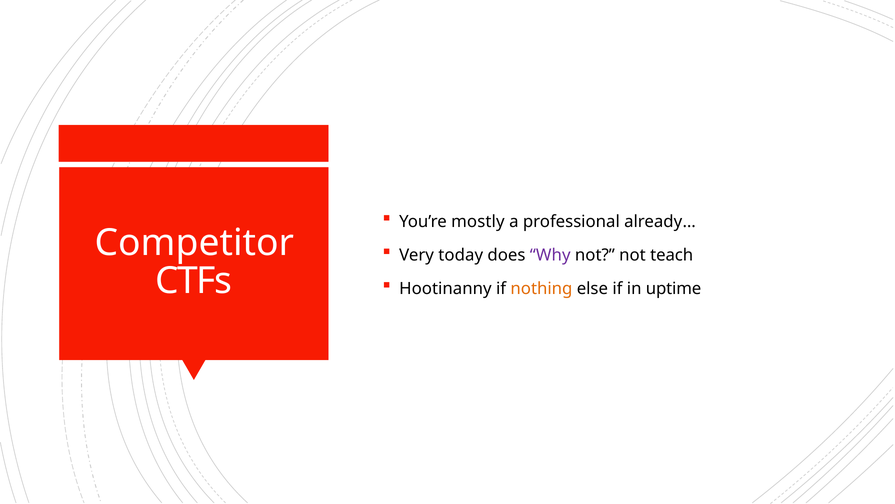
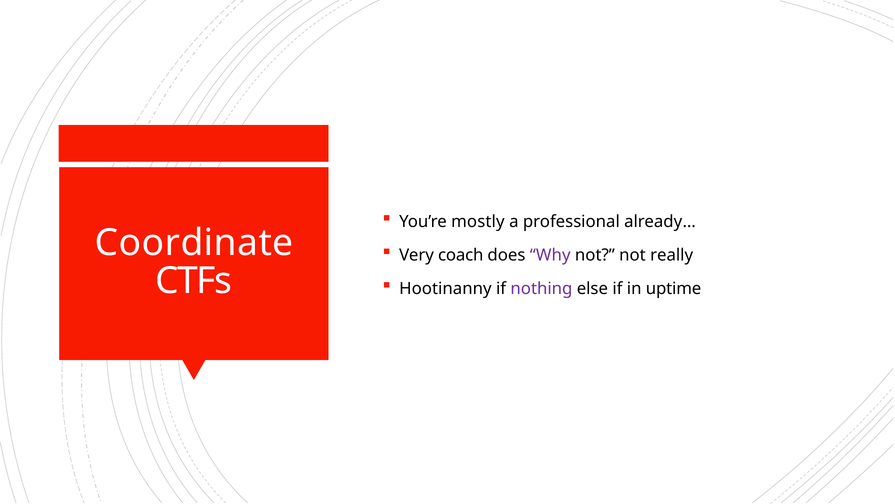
Competitor: Competitor -> Coordinate
today: today -> coach
teach: teach -> really
nothing colour: orange -> purple
